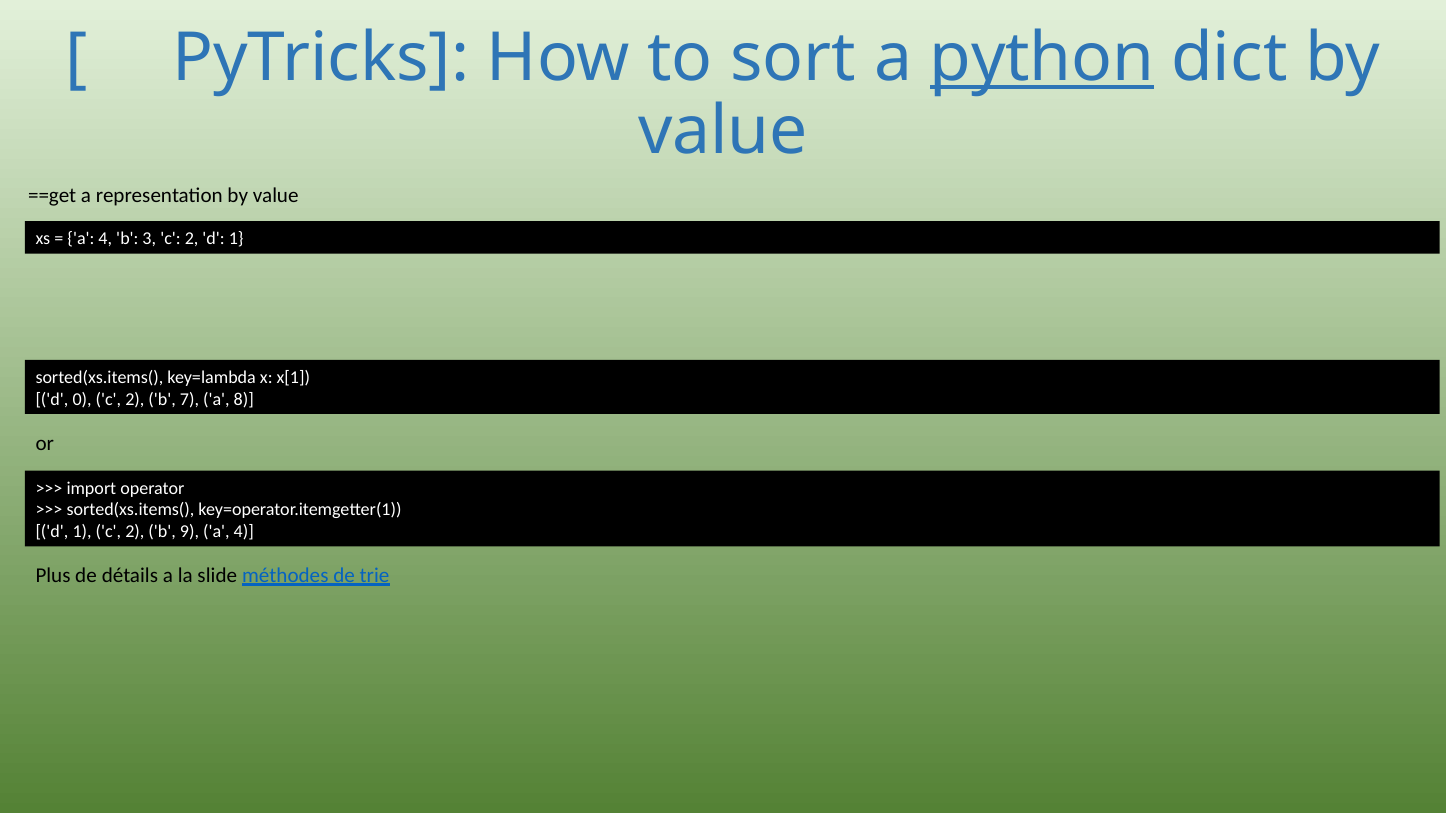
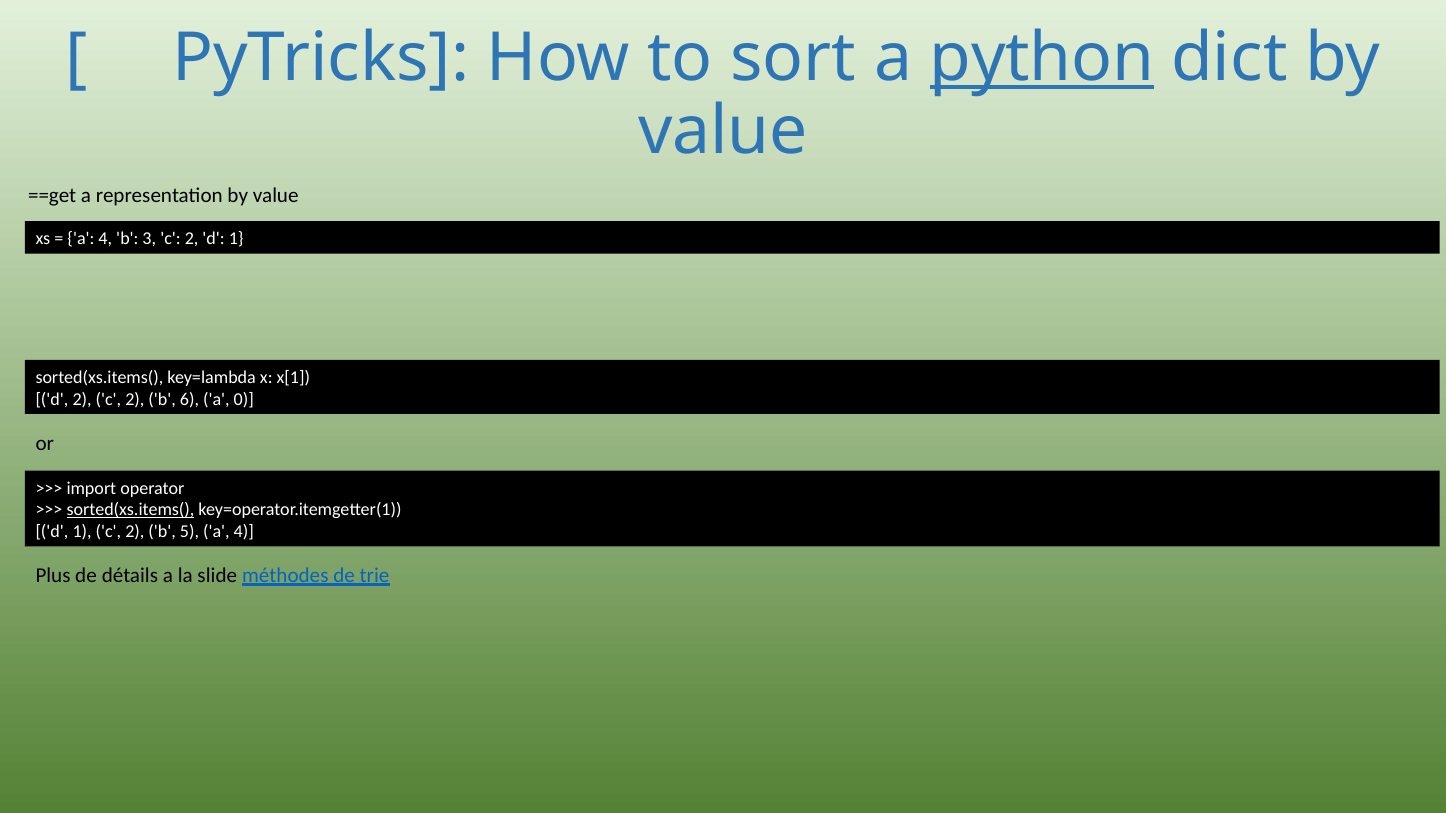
d 0: 0 -> 2
7: 7 -> 6
8: 8 -> 0
sorted(xs.items( at (130, 510) underline: none -> present
9: 9 -> 5
